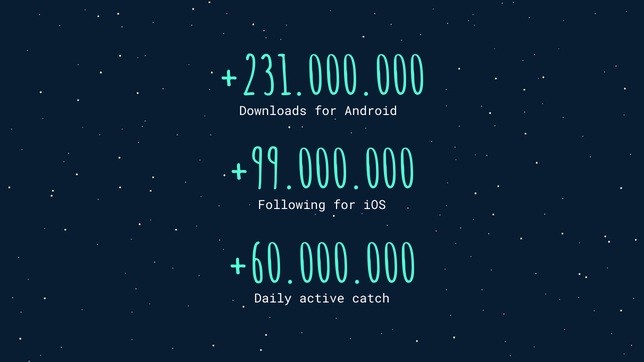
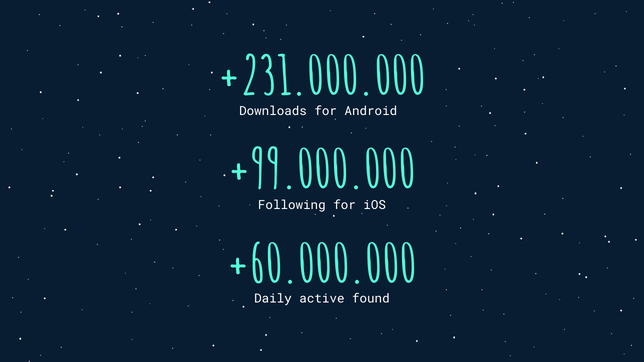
catch: catch -> found
